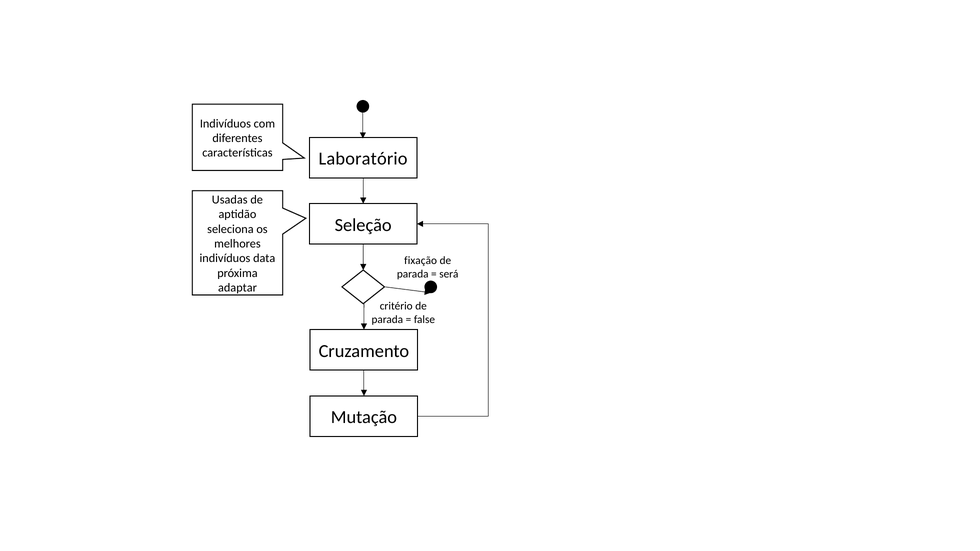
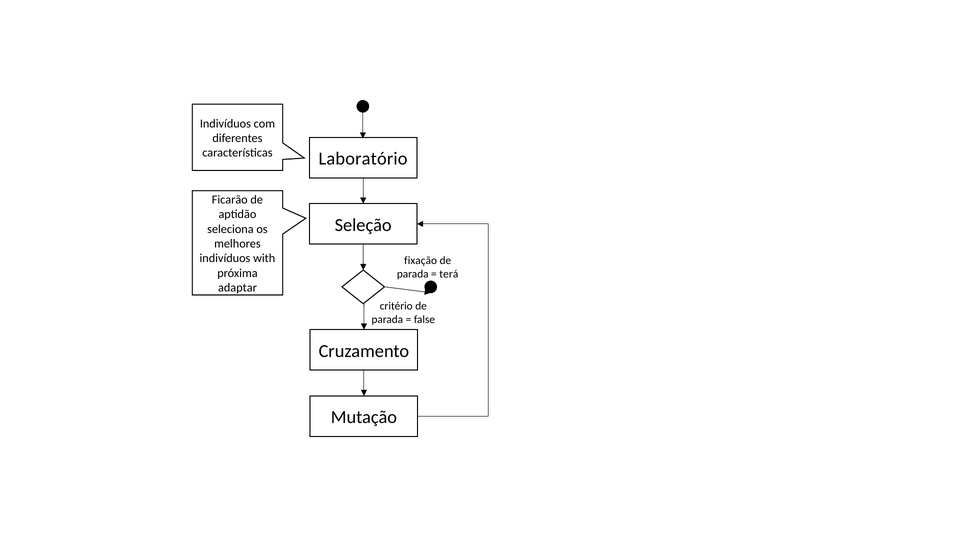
Usadas: Usadas -> Ficarão
data: data -> with
será: será -> terá
